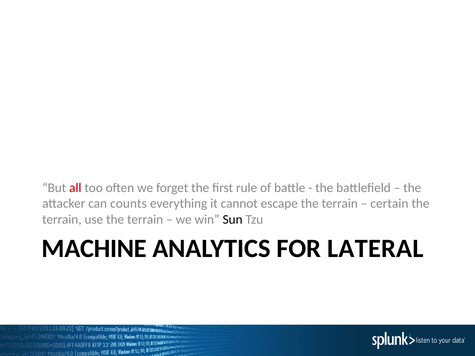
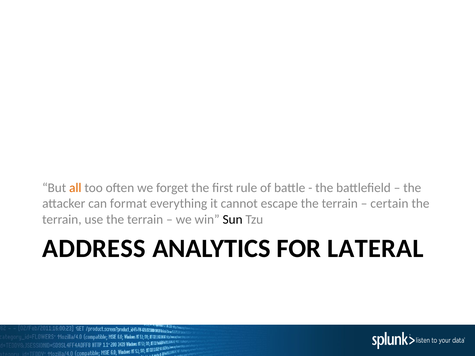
all colour: red -> orange
counts: counts -> format
MACHINE: MACHINE -> ADDRESS
